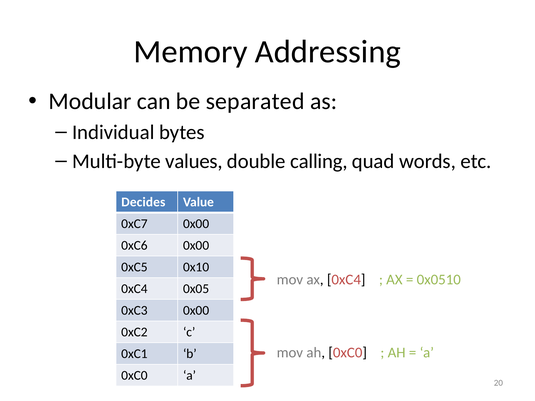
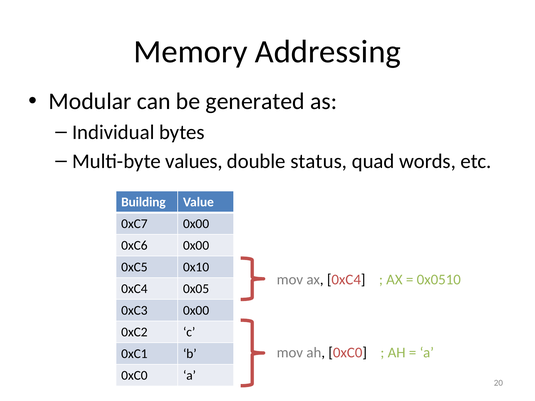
separated: separated -> generated
calling: calling -> status
Decides: Decides -> Building
